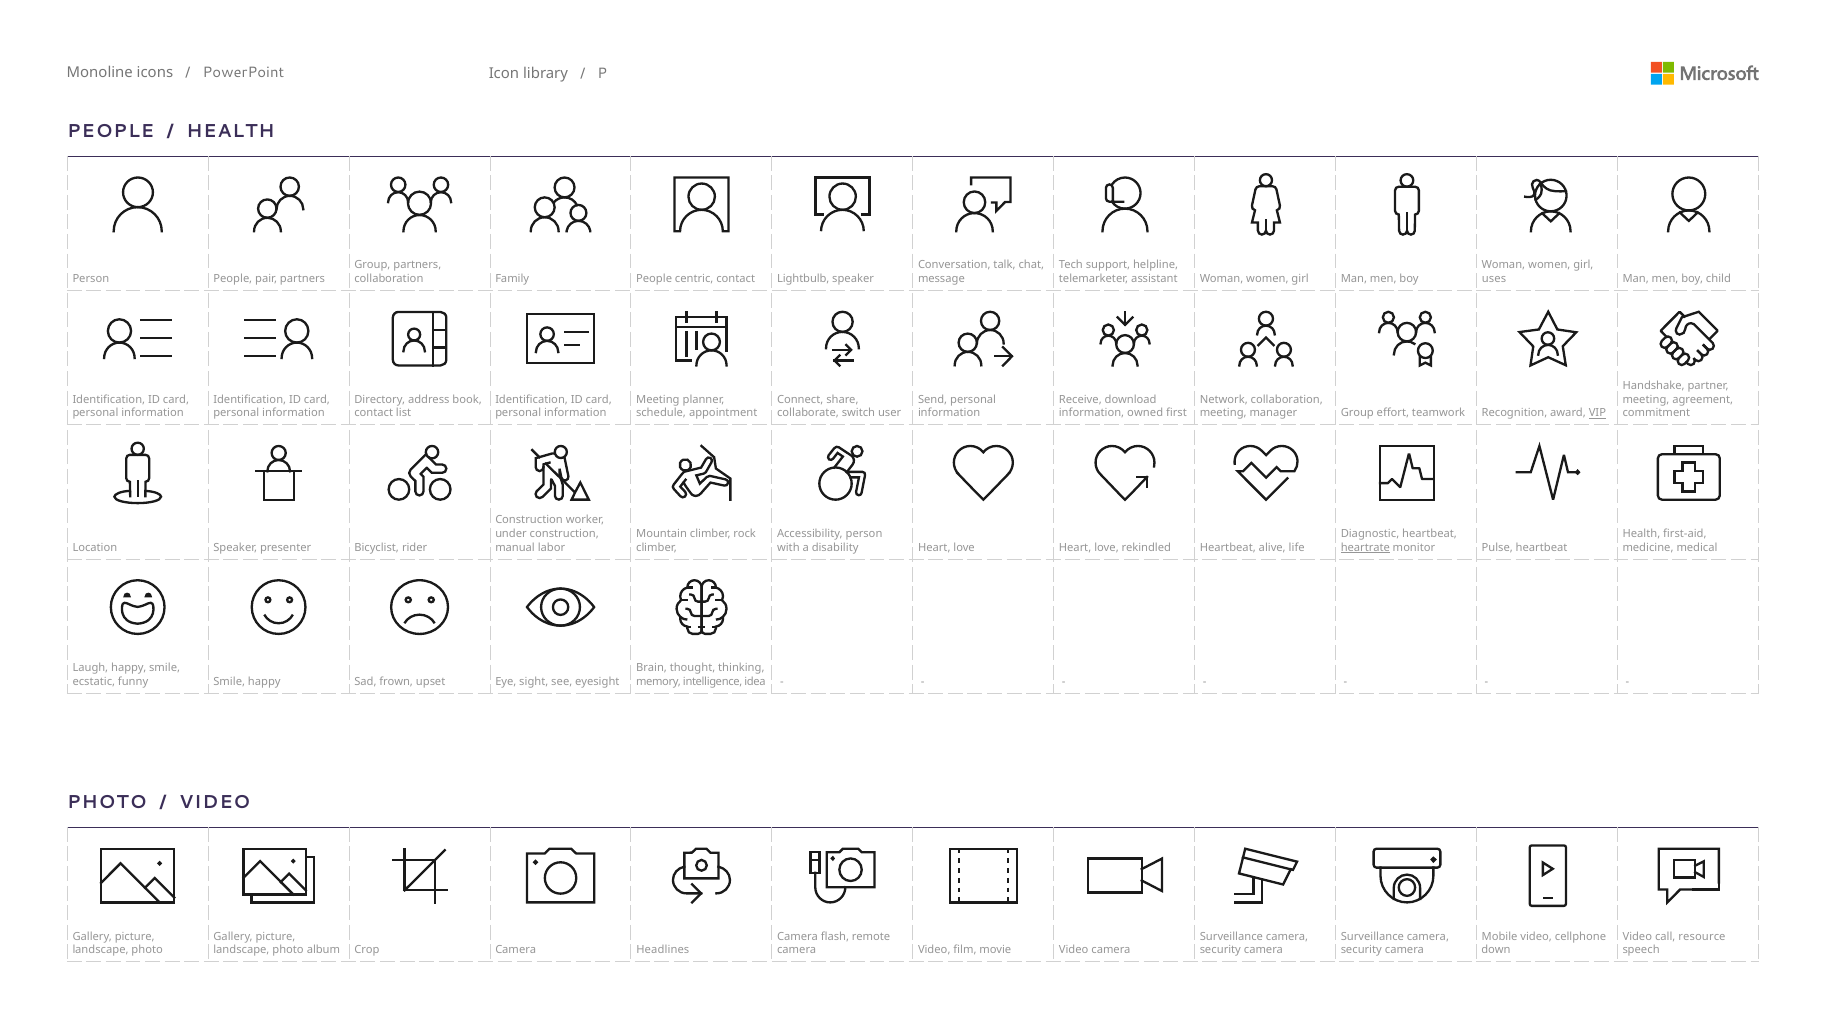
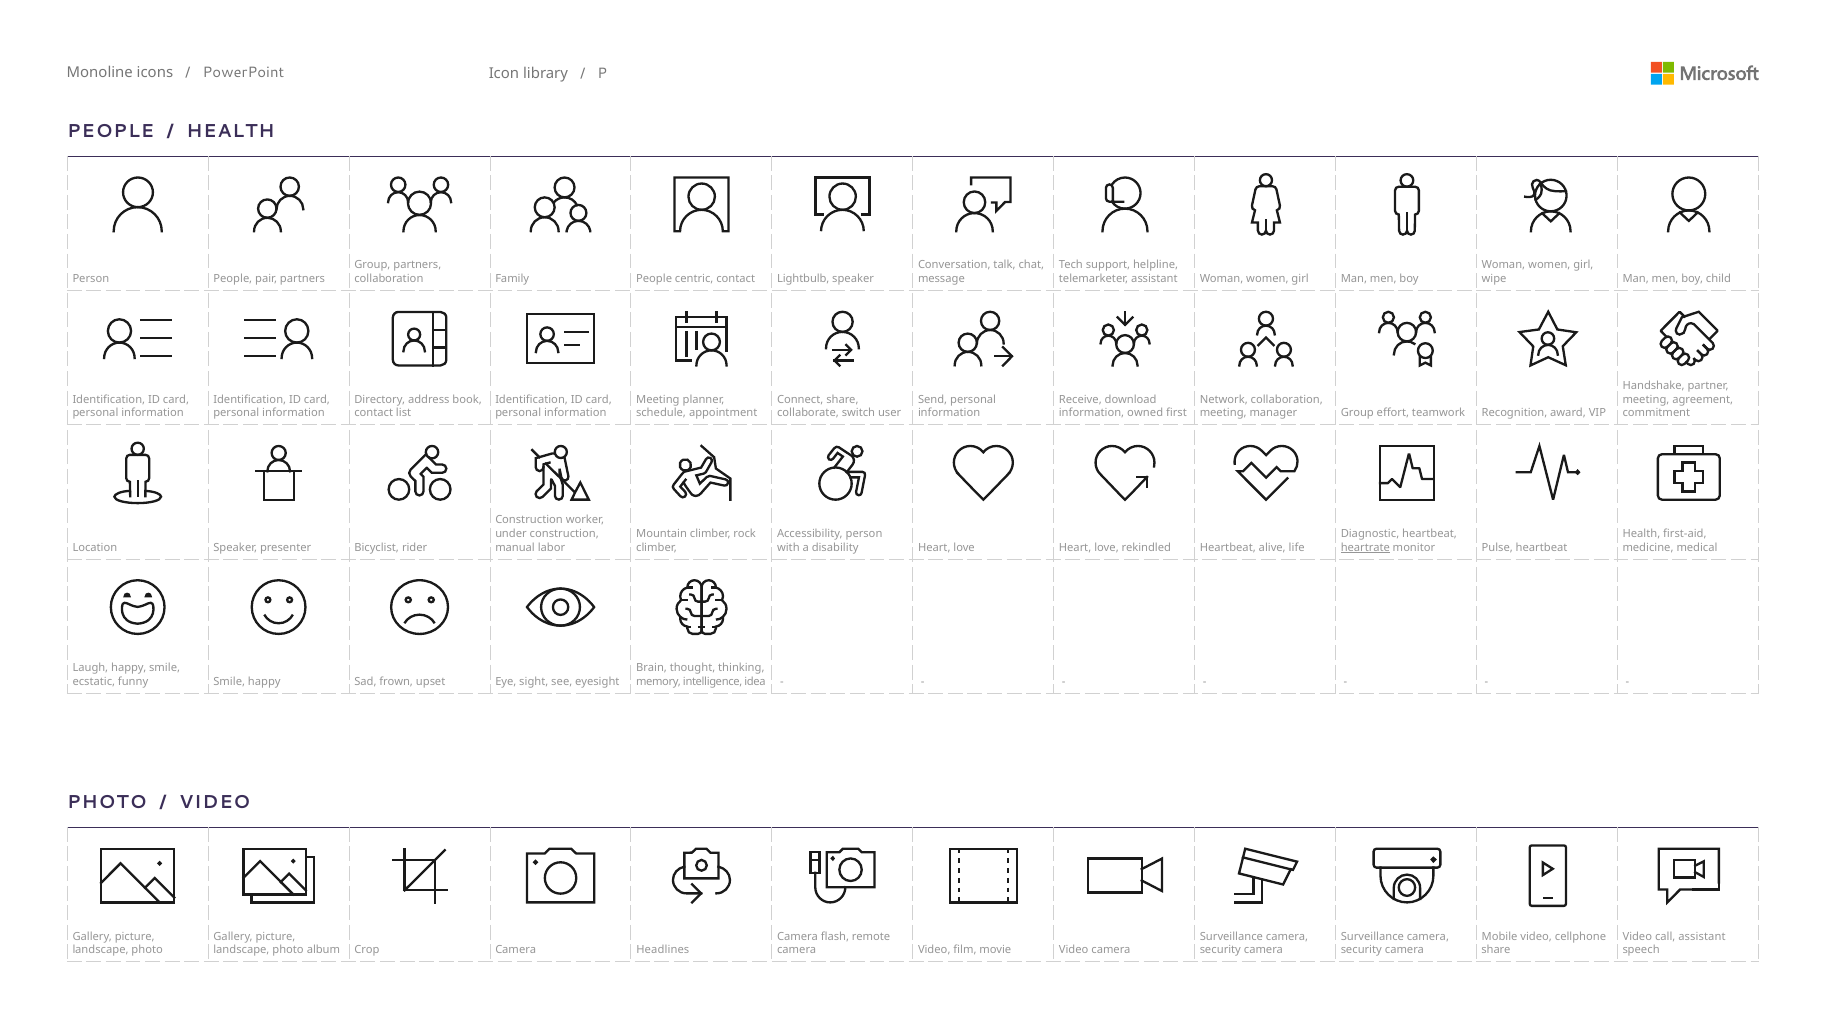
uses: uses -> wipe
VIP underline: present -> none
call resource: resource -> assistant
down at (1496, 950): down -> share
